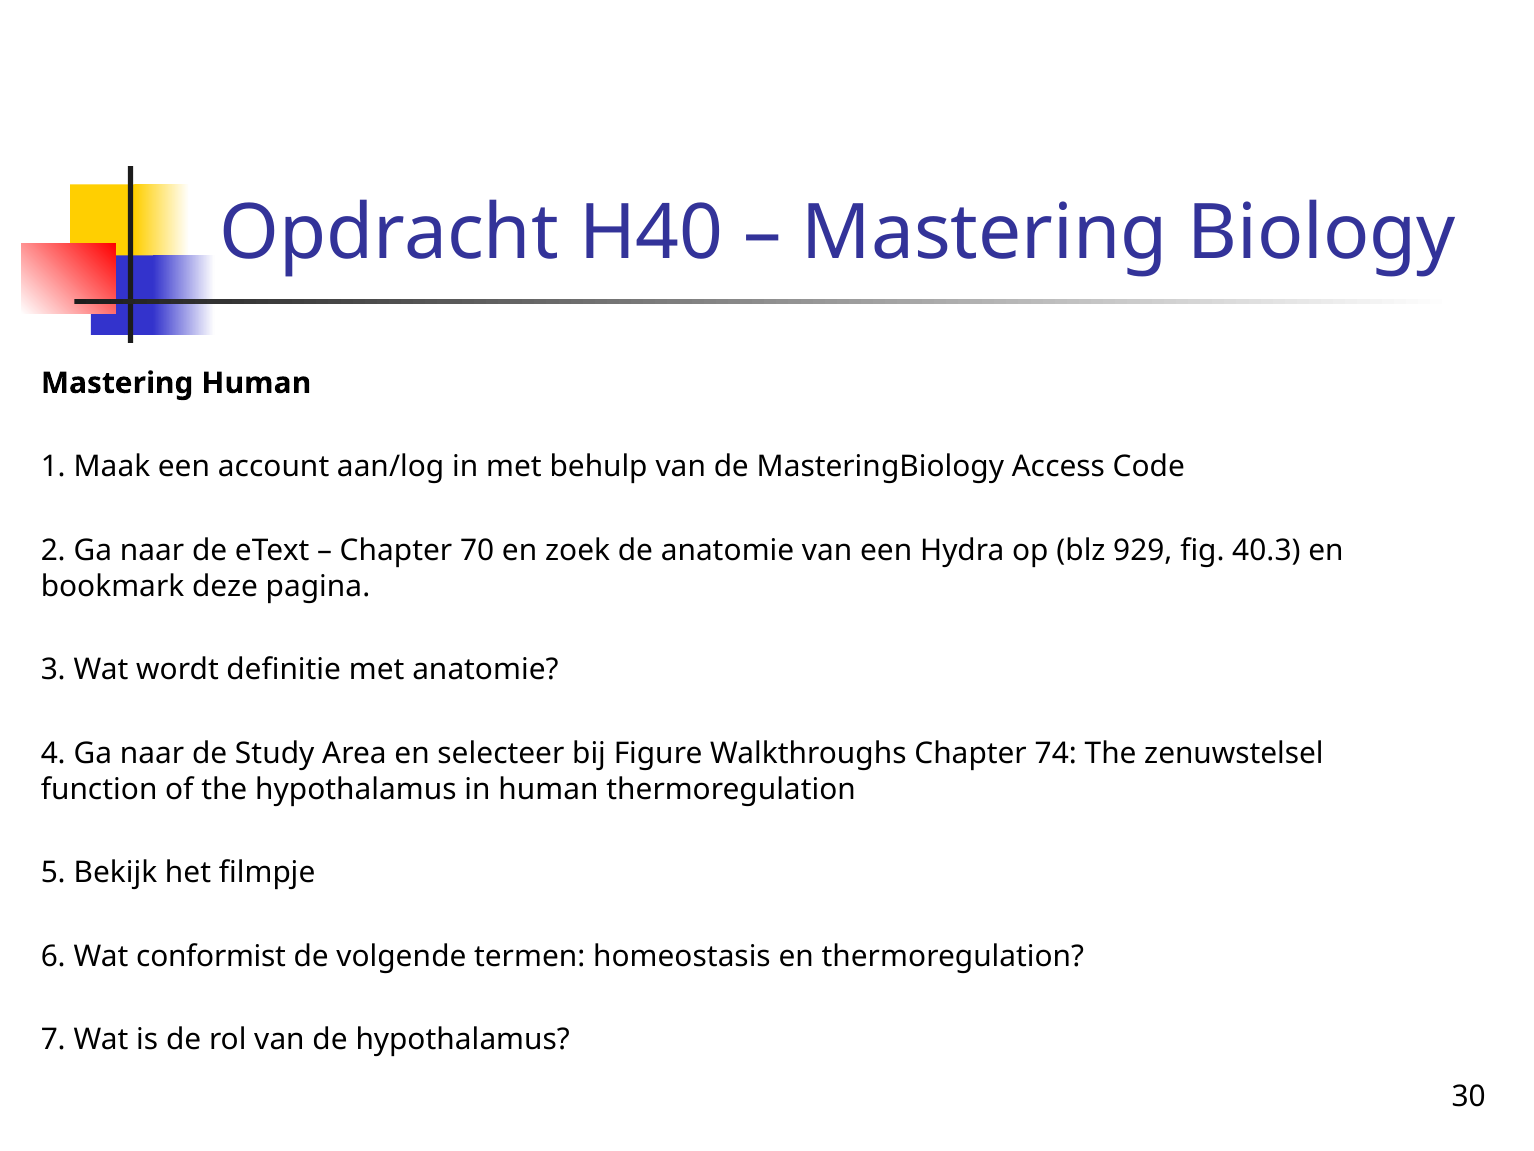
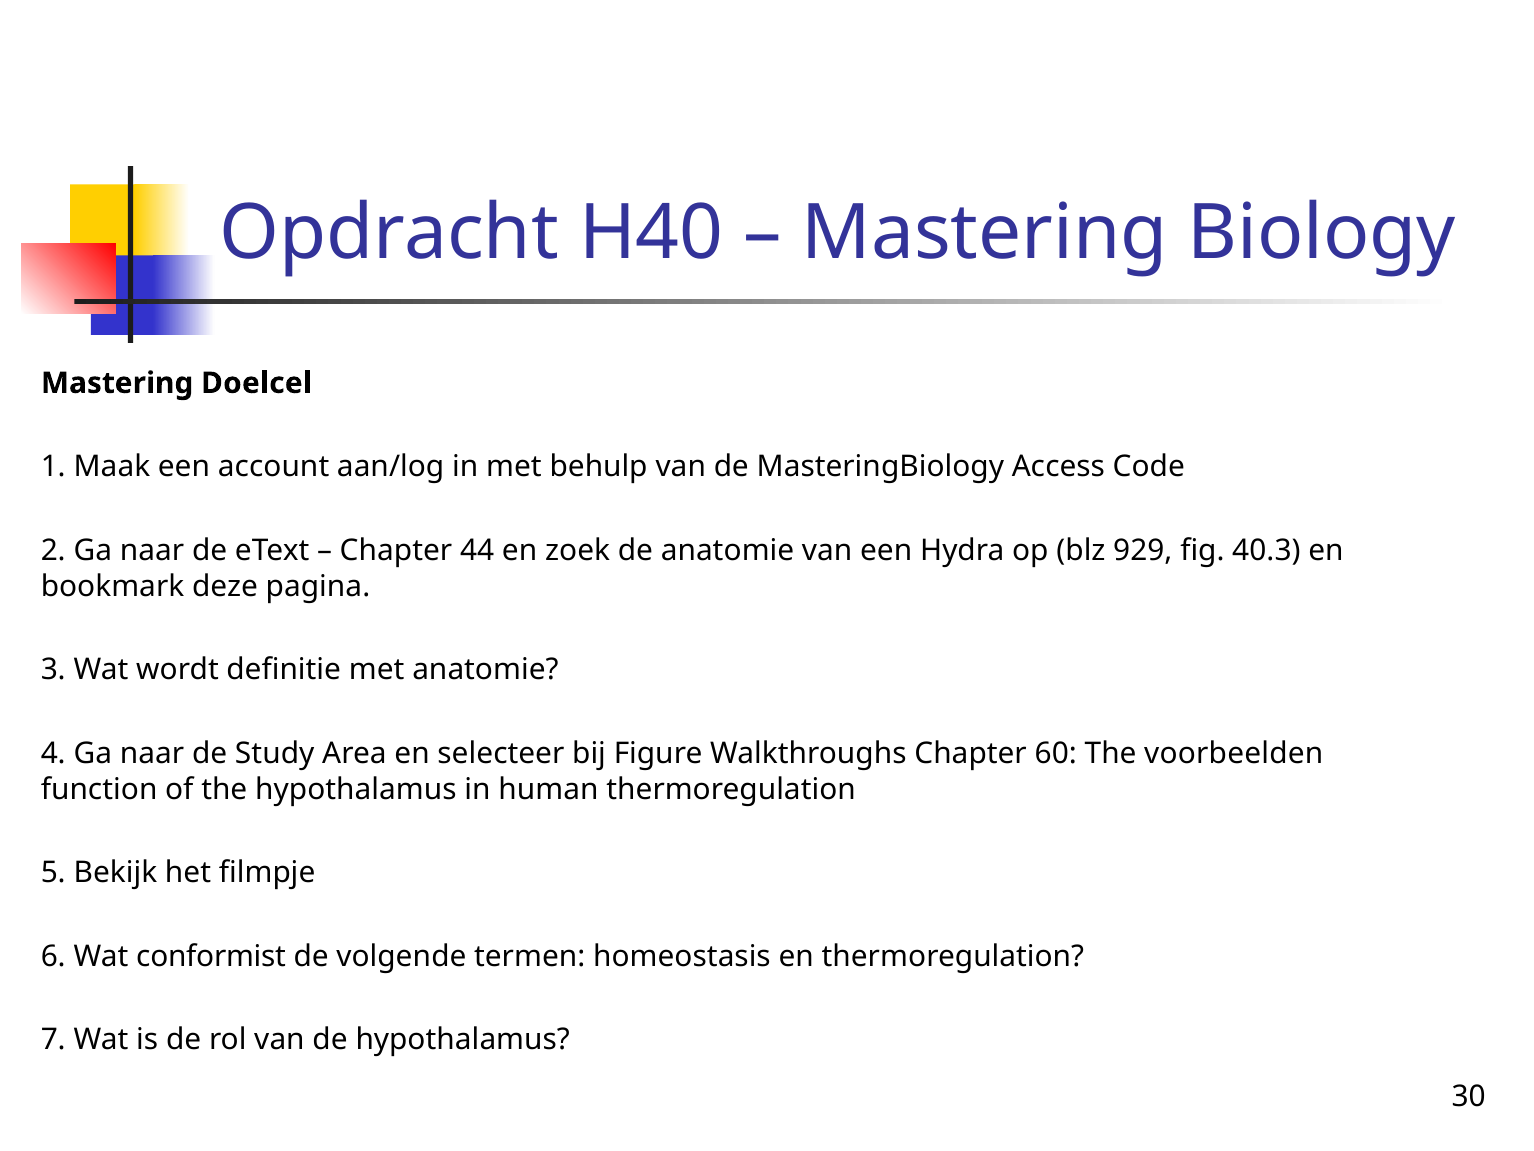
Mastering Human: Human -> Doelcel
70: 70 -> 44
74: 74 -> 60
zenuwstelsel: zenuwstelsel -> voorbeelden
